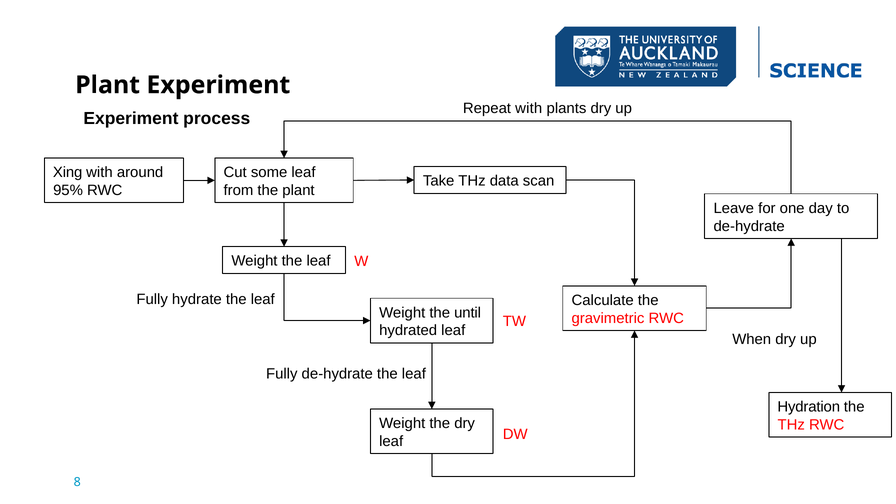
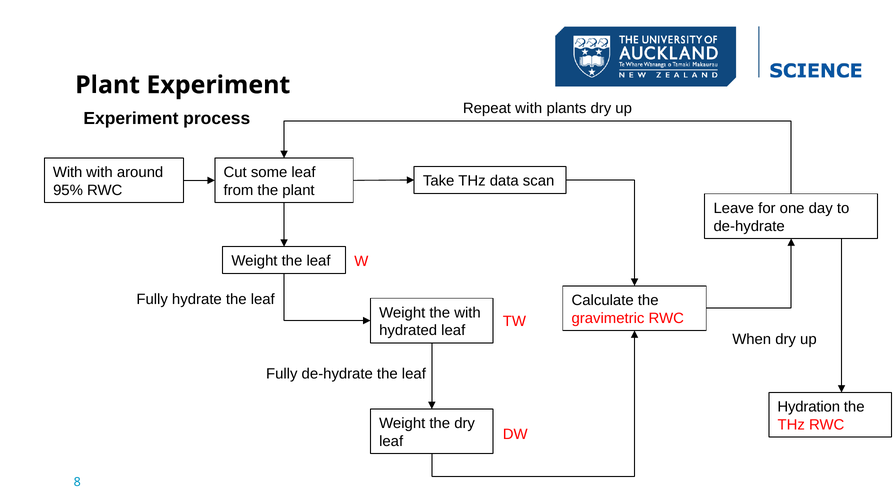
Xing at (68, 172): Xing -> With
the until: until -> with
